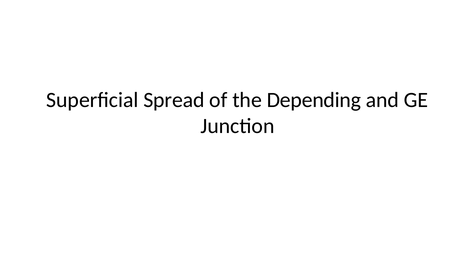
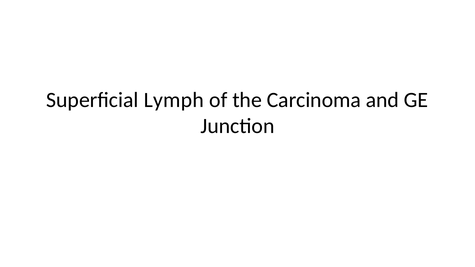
Spread: Spread -> Lymph
Depending: Depending -> Carcinoma
